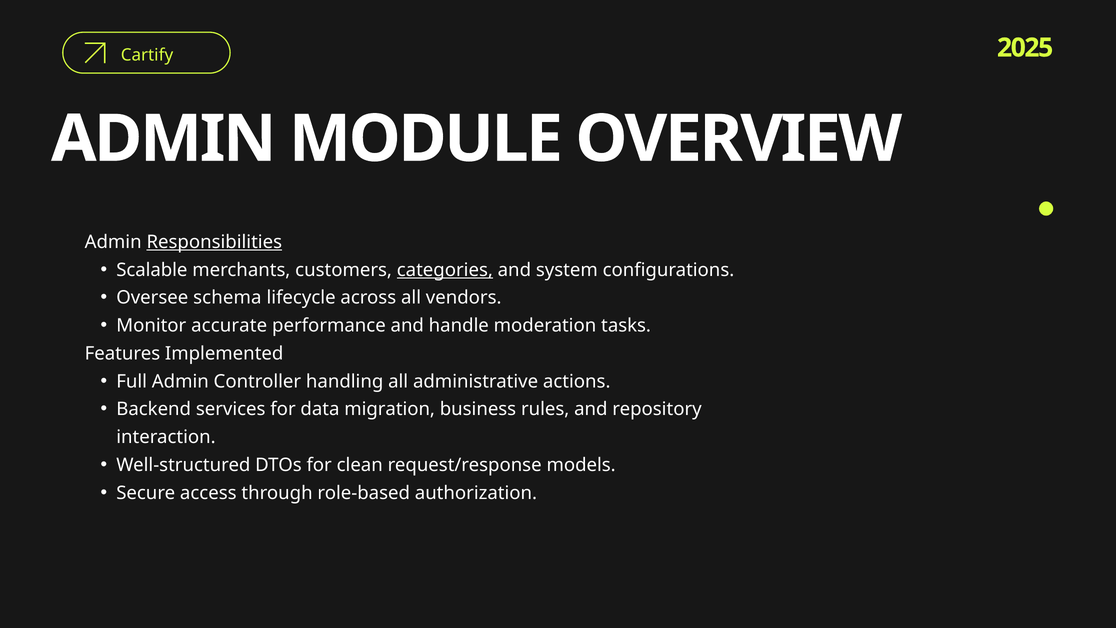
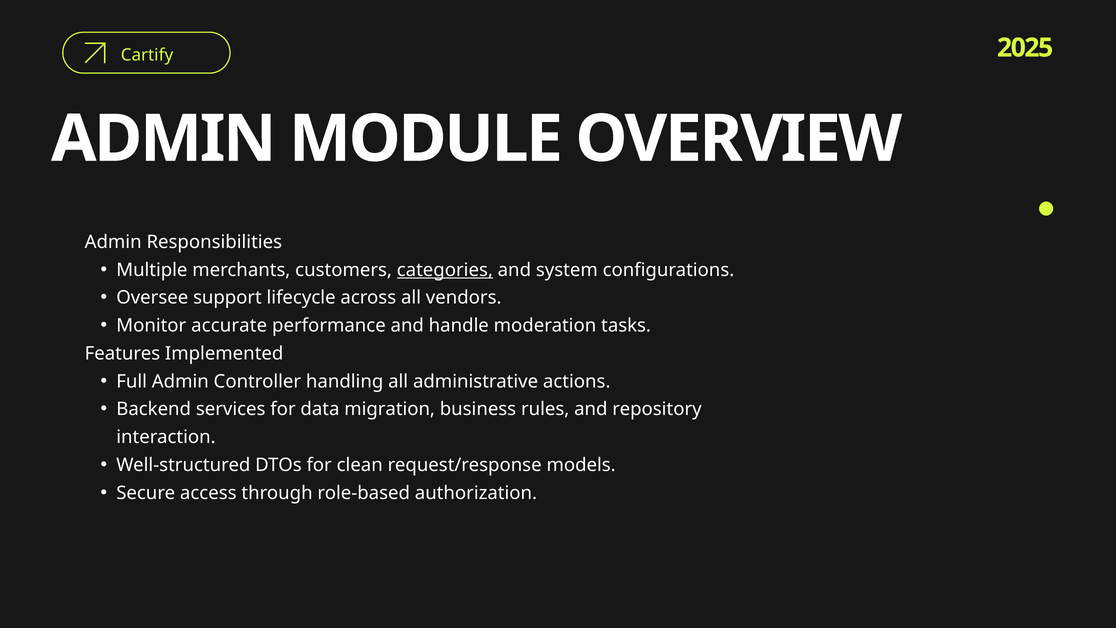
Responsibilities underline: present -> none
Scalable: Scalable -> Multiple
schema: schema -> support
